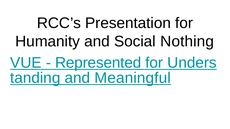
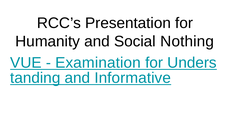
Represented: Represented -> Examination
Meaningful: Meaningful -> Informative
